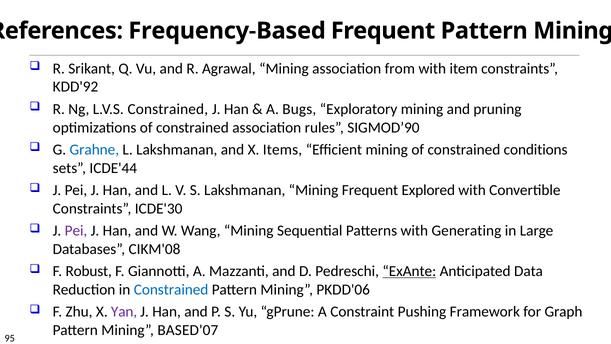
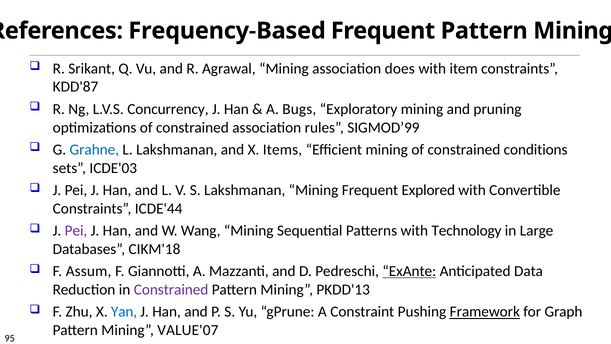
from: from -> does
KDD'92: KDD'92 -> KDD'87
L.V.S Constrained: Constrained -> Concurrency
SIGMOD’90: SIGMOD’90 -> SIGMOD’99
ICDE'44: ICDE'44 -> ICDE'03
ICDE'30: ICDE'30 -> ICDE'44
Generating: Generating -> Technology
CIKM'08: CIKM'08 -> CIKM'18
Robust: Robust -> Assum
Constrained at (171, 289) colour: blue -> purple
PKDD'06: PKDD'06 -> PKDD'13
Yan colour: purple -> blue
Framework underline: none -> present
BASED'07: BASED'07 -> VALUE'07
